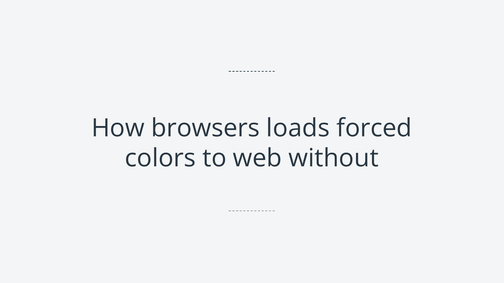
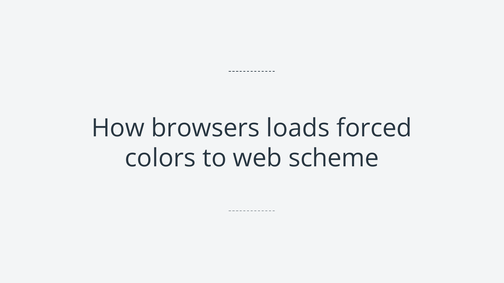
without: without -> scheme
